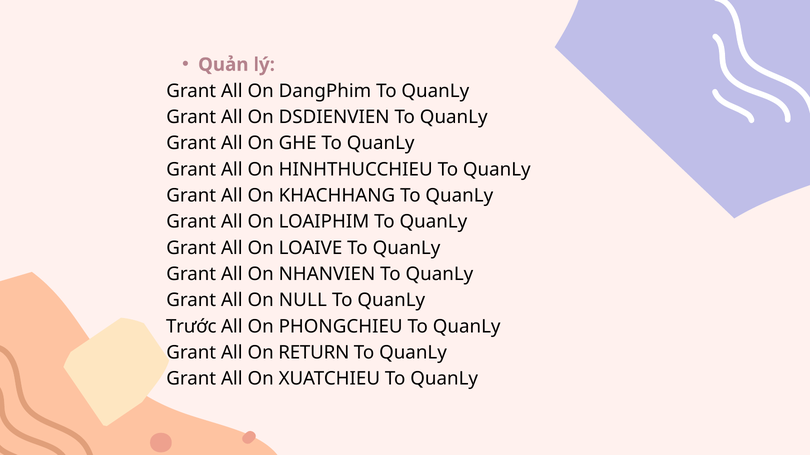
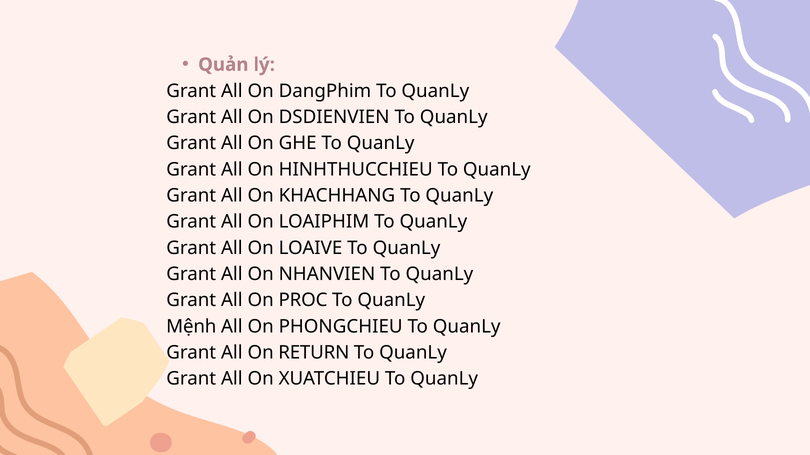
NULL: NULL -> PROC
Trước: Trước -> Mệnh
